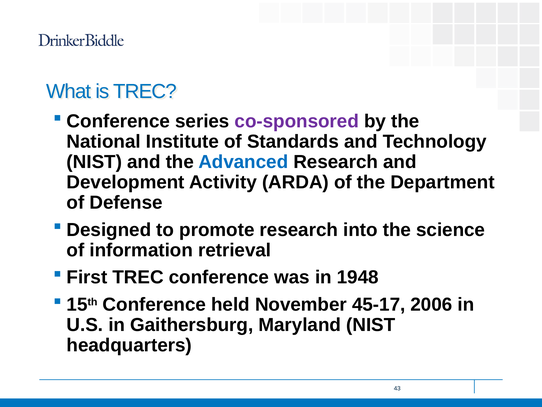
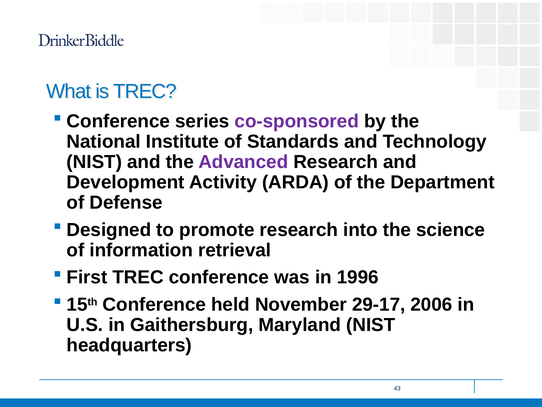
Advanced colour: blue -> purple
1948: 1948 -> 1996
45-17: 45-17 -> 29-17
